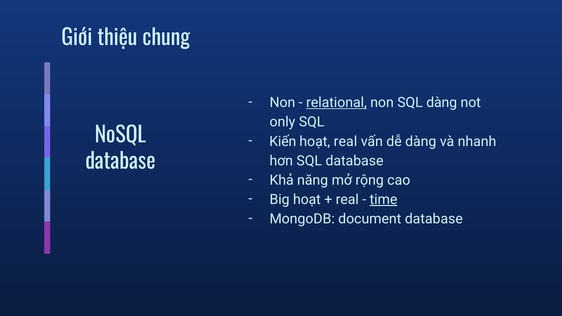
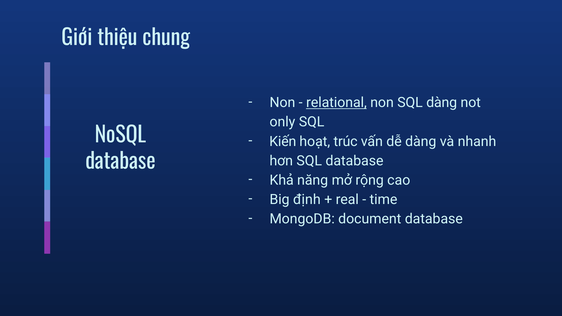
hoạt real: real -> trúc
Big hoạt: hoạt -> định
time underline: present -> none
